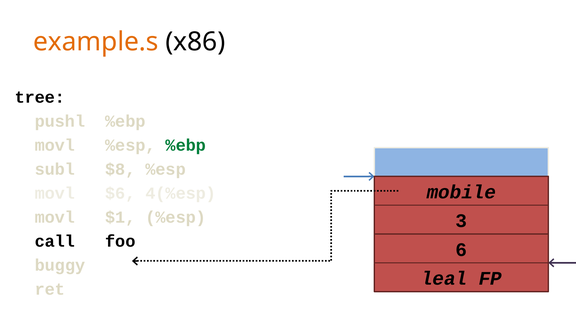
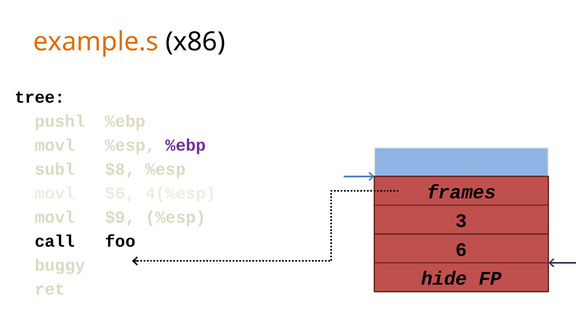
%ebp at (186, 145) colour: green -> purple
mobile: mobile -> frames
$1: $1 -> $9
leal: leal -> hide
